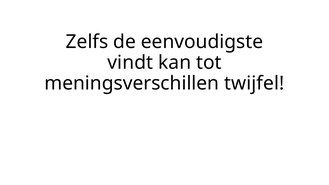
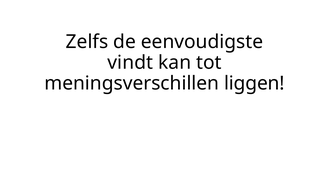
twijfel: twijfel -> liggen
